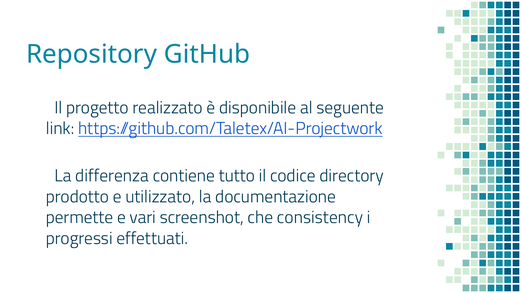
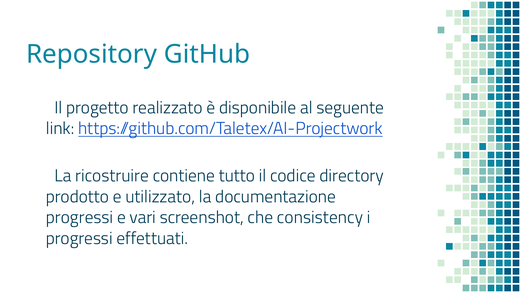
differenza: differenza -> ricostruire
permette at (80, 218): permette -> progressi
